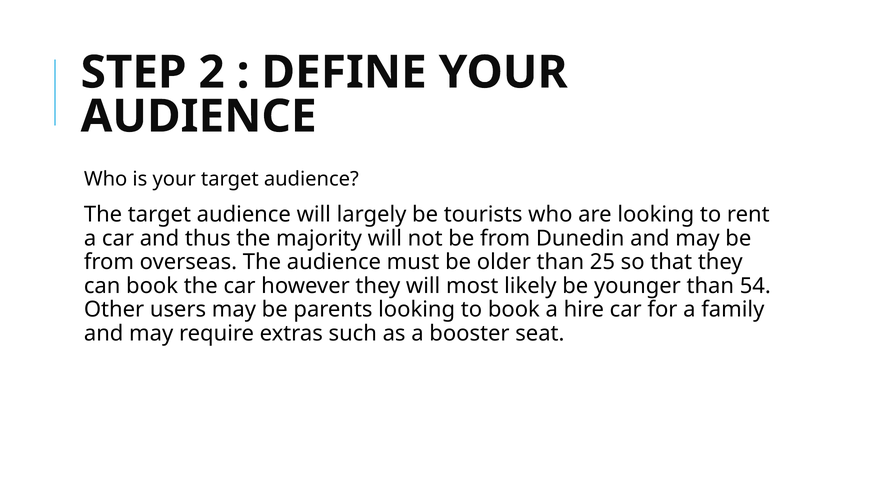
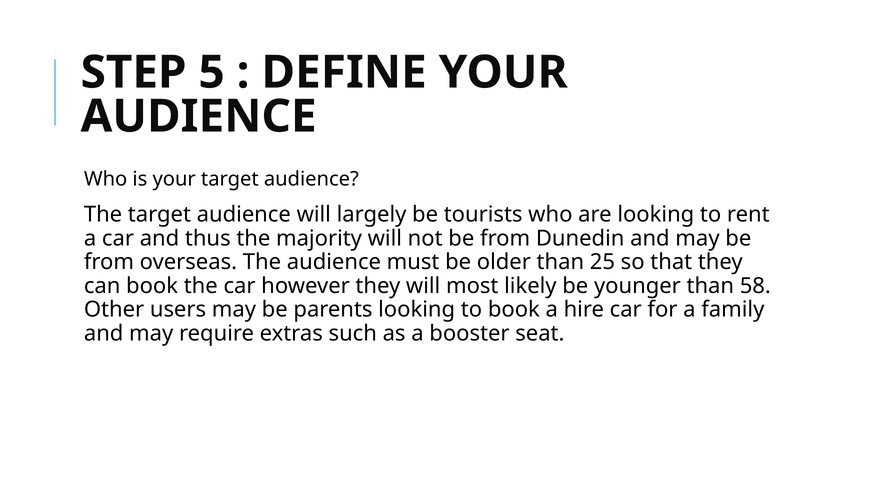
2: 2 -> 5
54: 54 -> 58
